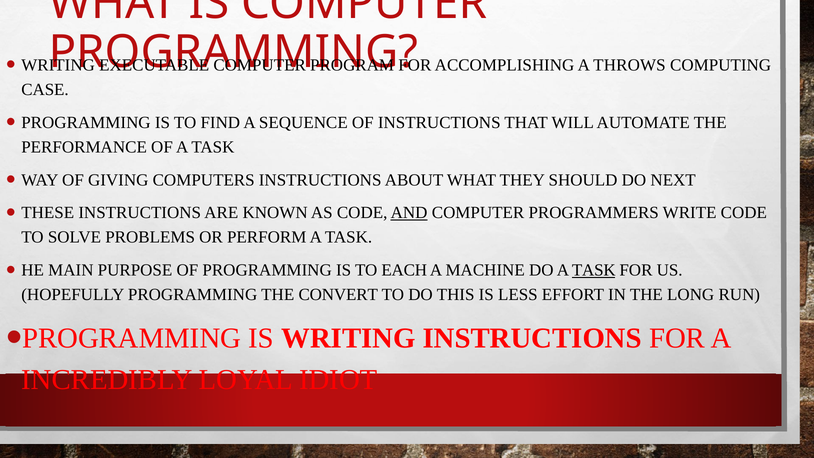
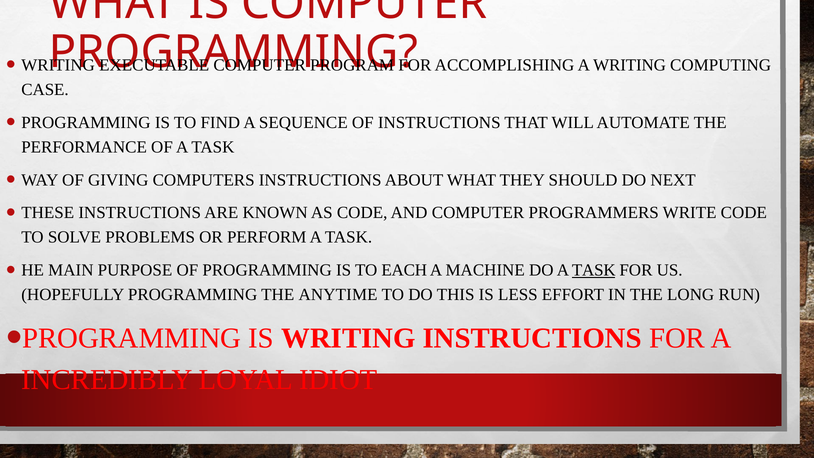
A THROWS: THROWS -> WRITING
AND underline: present -> none
CONVERT: CONVERT -> ANYTIME
